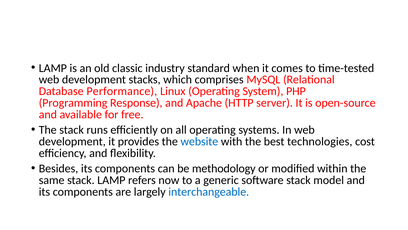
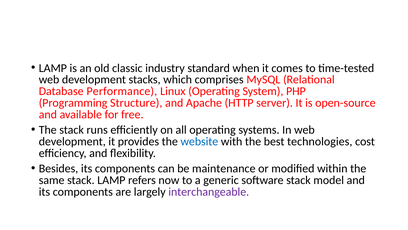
Response: Response -> Structure
methodology: methodology -> maintenance
interchangeable colour: blue -> purple
